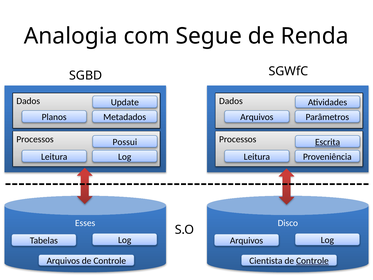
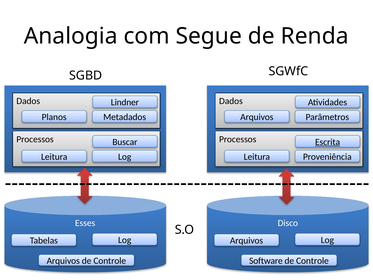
Update: Update -> Lindner
Possui: Possui -> Buscar
Cientista: Cientista -> Software
Controle at (312, 261) underline: present -> none
